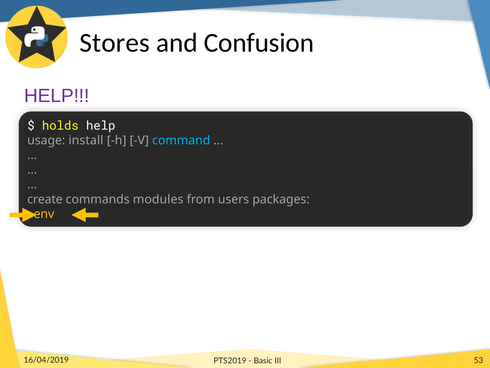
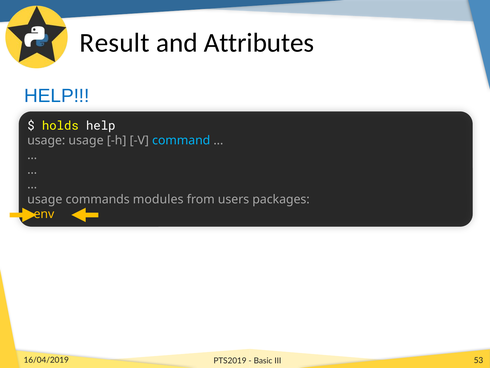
Stores: Stores -> Result
Confusion: Confusion -> Attributes
HELP at (57, 96) colour: purple -> blue
usage install: install -> usage
create at (45, 199): create -> usage
